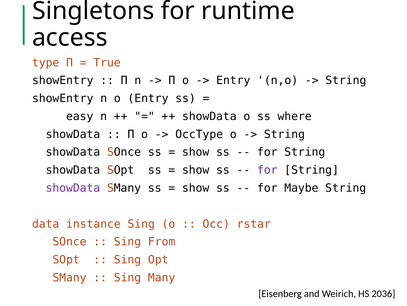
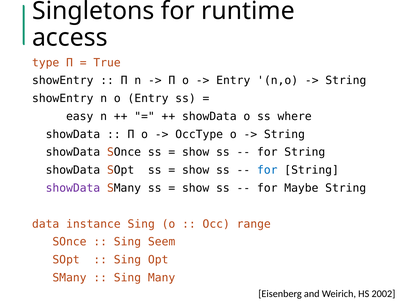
for at (267, 170) colour: purple -> blue
rstar: rstar -> range
From: From -> Seem
2036: 2036 -> 2002
